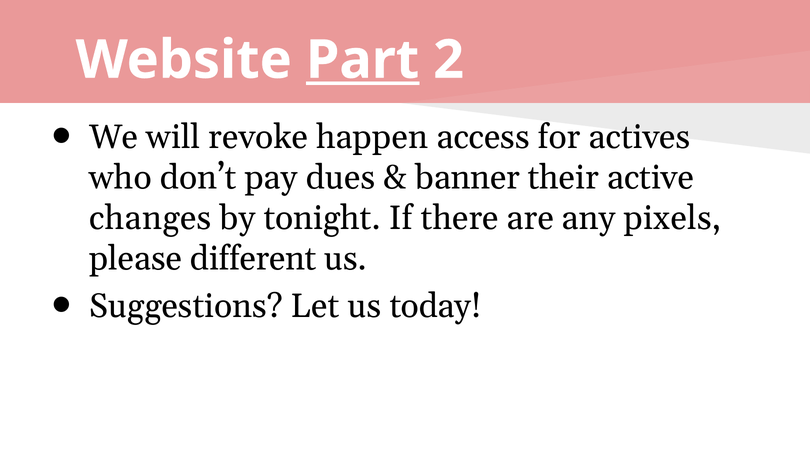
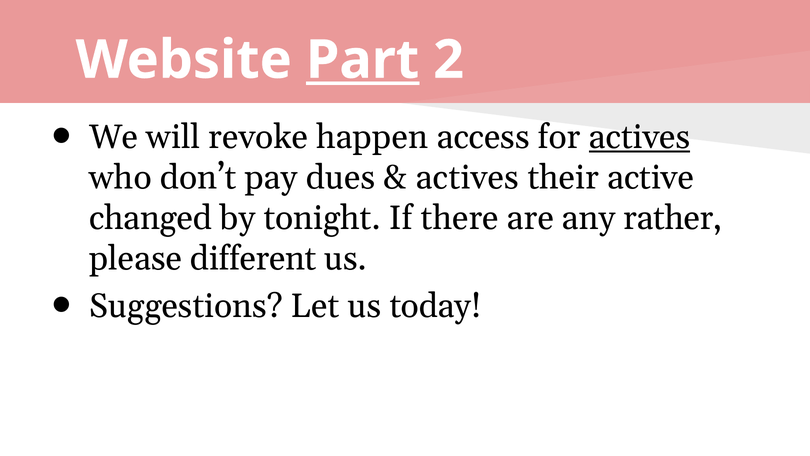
actives at (639, 137) underline: none -> present
banner at (468, 178): banner -> actives
changes: changes -> changed
pixels: pixels -> rather
